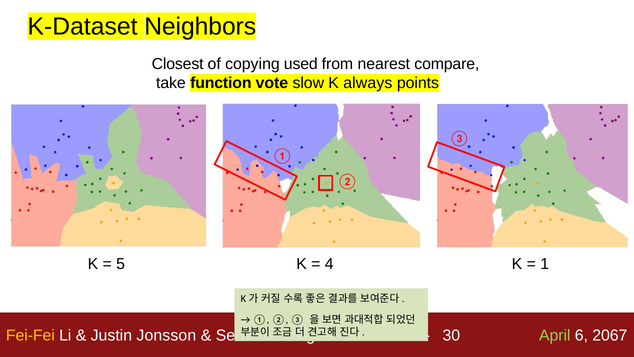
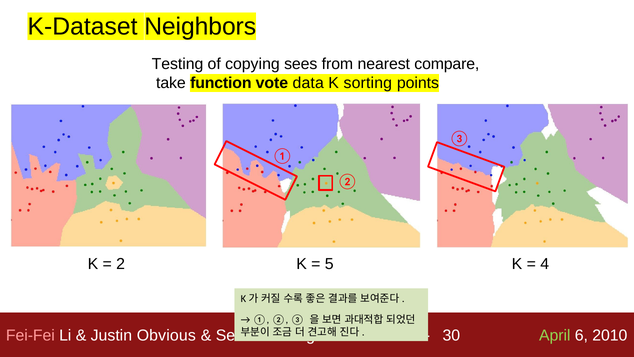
Closest: Closest -> Testing
used: used -> sees
slow: slow -> data
always: always -> sorting
5 at (121, 264): 5 -> 2
4: 4 -> 5
1: 1 -> 4
Fei-Fei colour: yellow -> pink
Jonsson: Jonsson -> Obvious
2067: 2067 -> 2010
